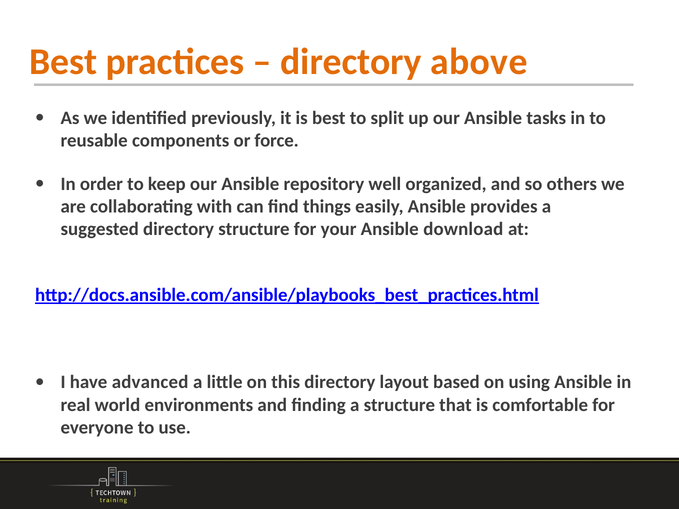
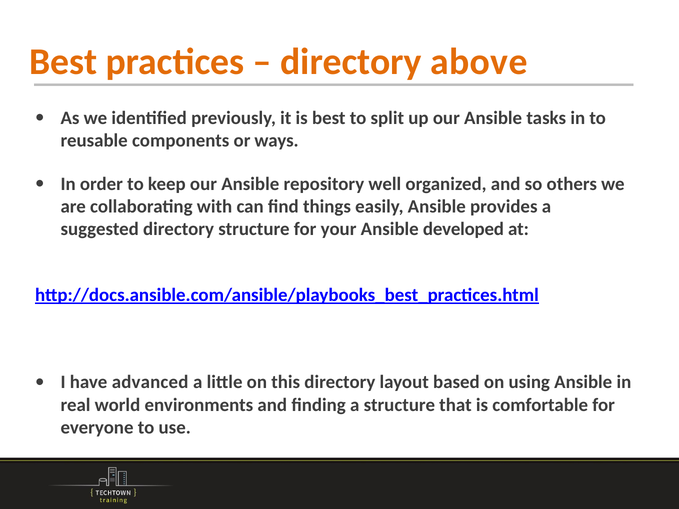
force: force -> ways
download: download -> developed
